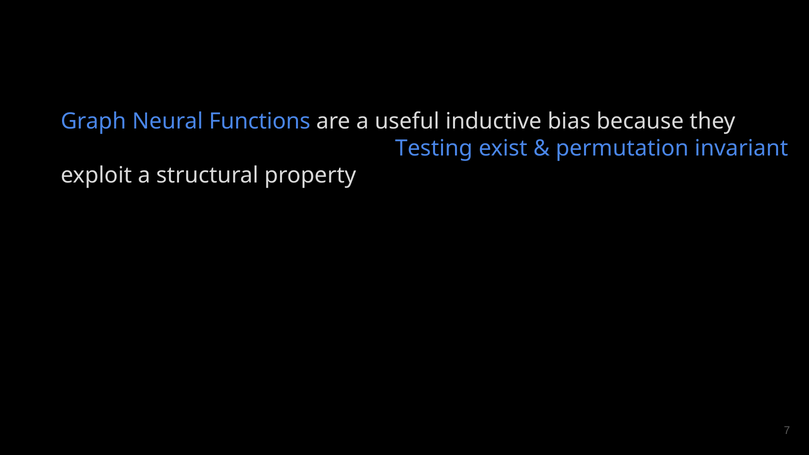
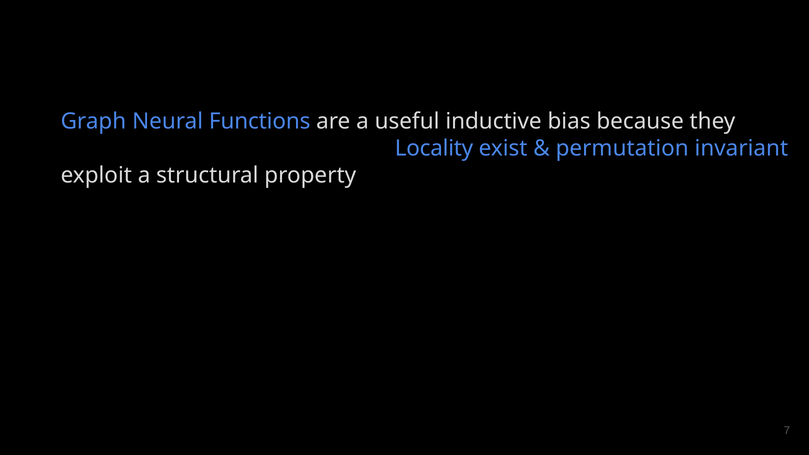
Testing: Testing -> Locality
